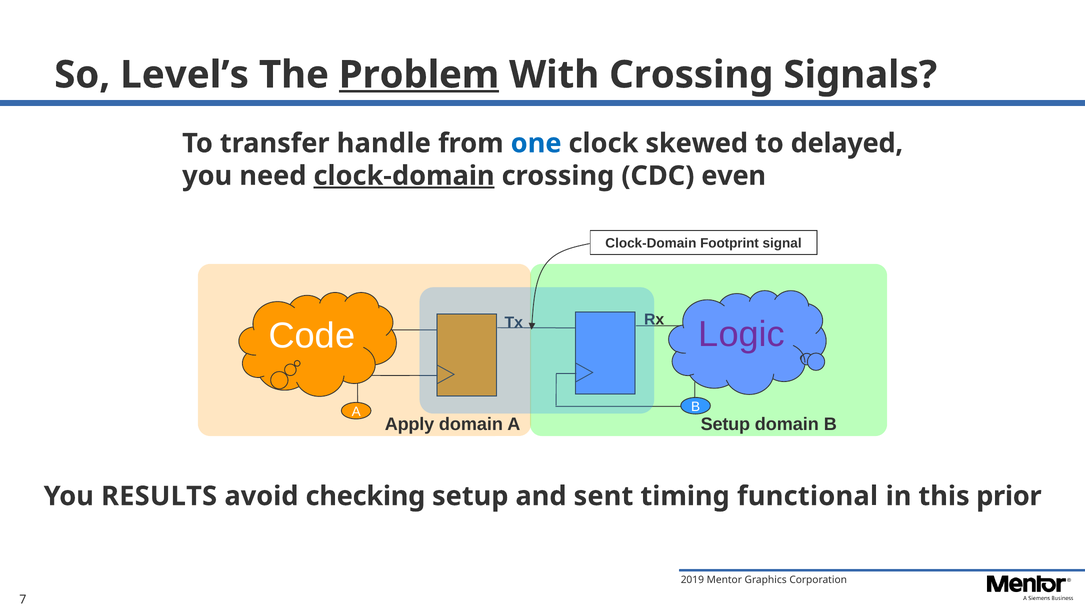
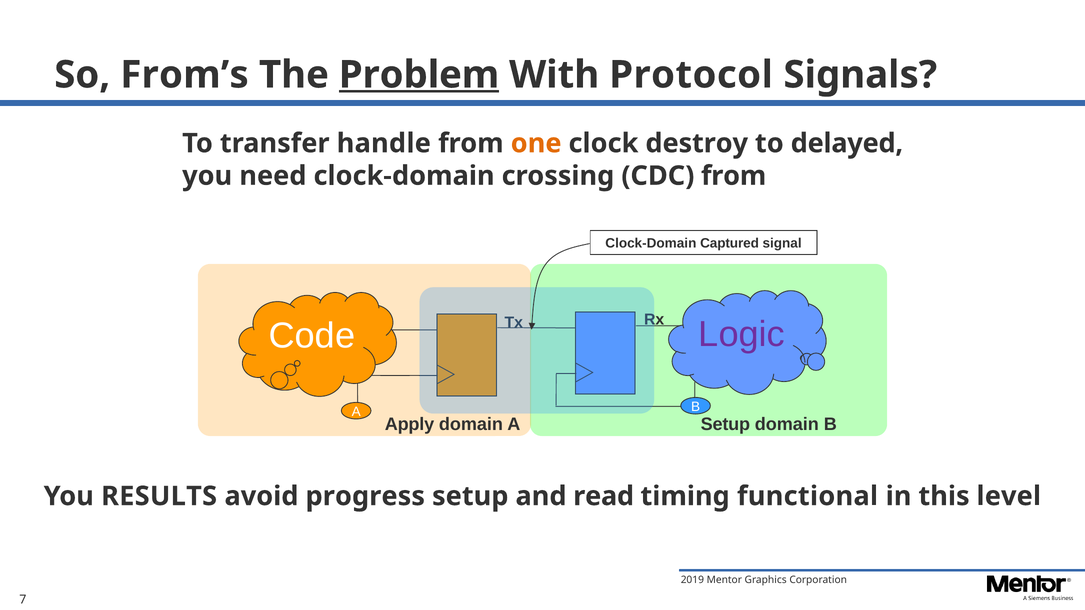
Level’s: Level’s -> From’s
With Crossing: Crossing -> Protocol
one colour: blue -> orange
skewed: skewed -> destroy
clock-domain at (404, 176) underline: present -> none
CDC even: even -> from
Footprint: Footprint -> Captured
checking: checking -> progress
sent: sent -> read
prior: prior -> level
